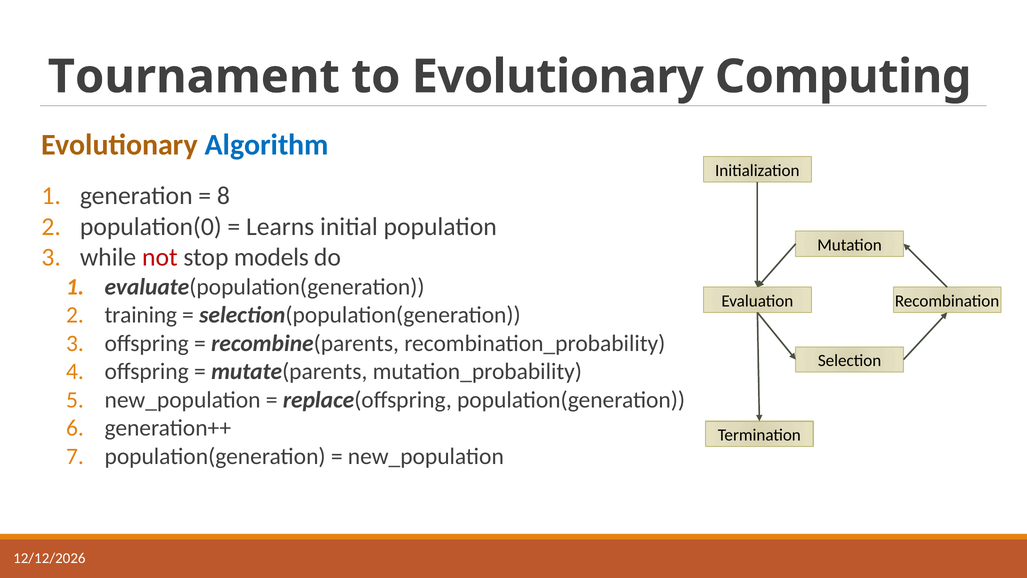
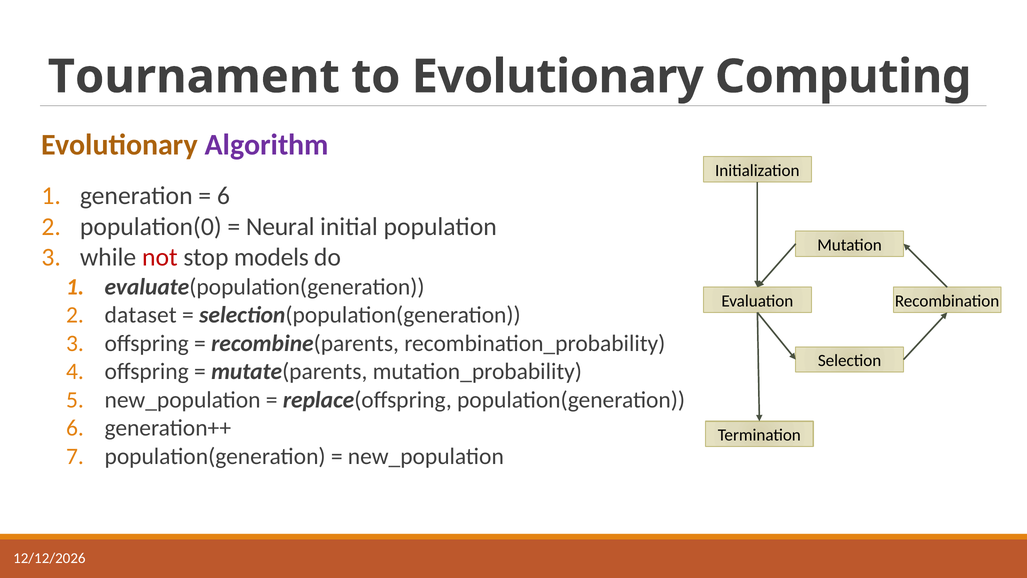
Algorithm colour: blue -> purple
8 at (223, 196): 8 -> 6
Learns: Learns -> Neural
training: training -> dataset
